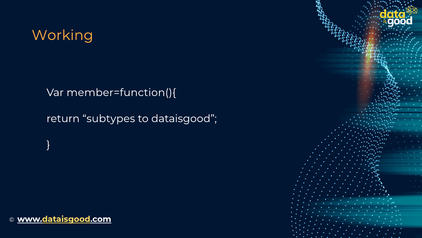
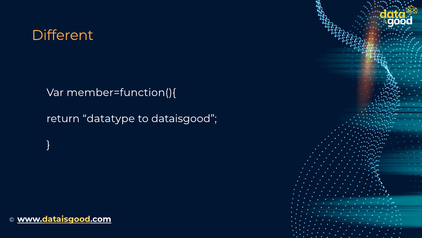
Working: Working -> Different
subtypes: subtypes -> datatype
